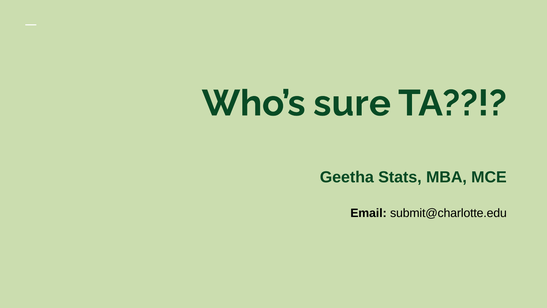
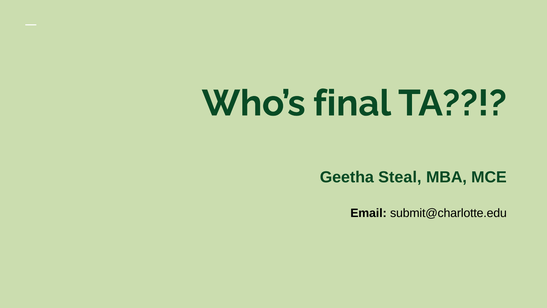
sure: sure -> final
Stats: Stats -> Steal
